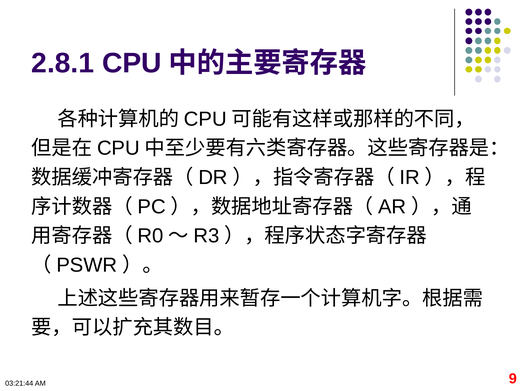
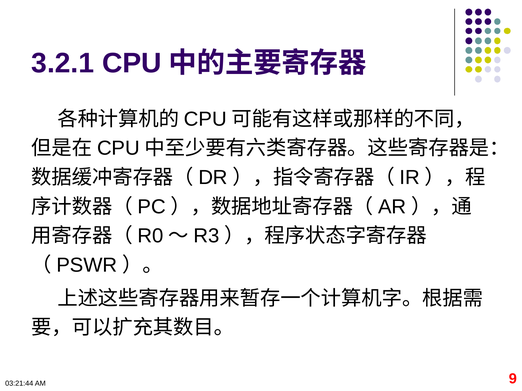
2.8.1: 2.8.1 -> 3.2.1
